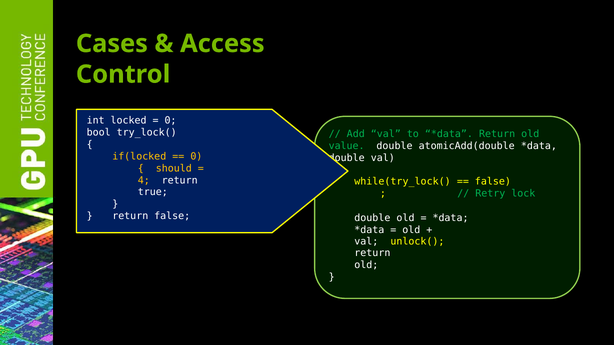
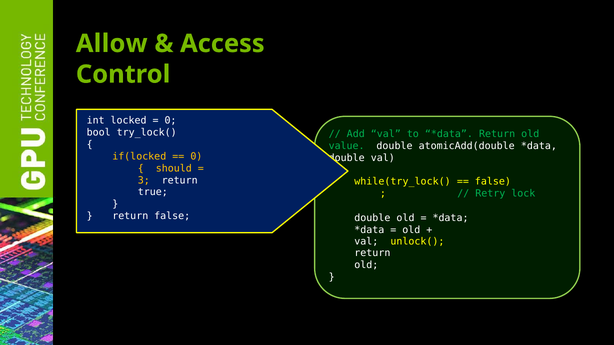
Cases: Cases -> Allow
4: 4 -> 3
